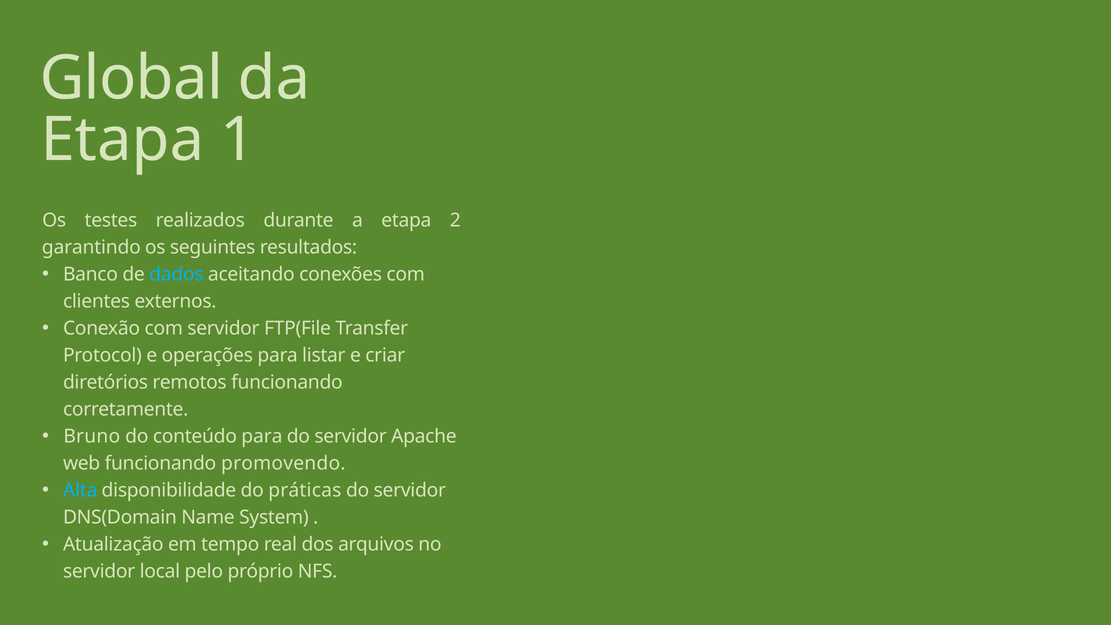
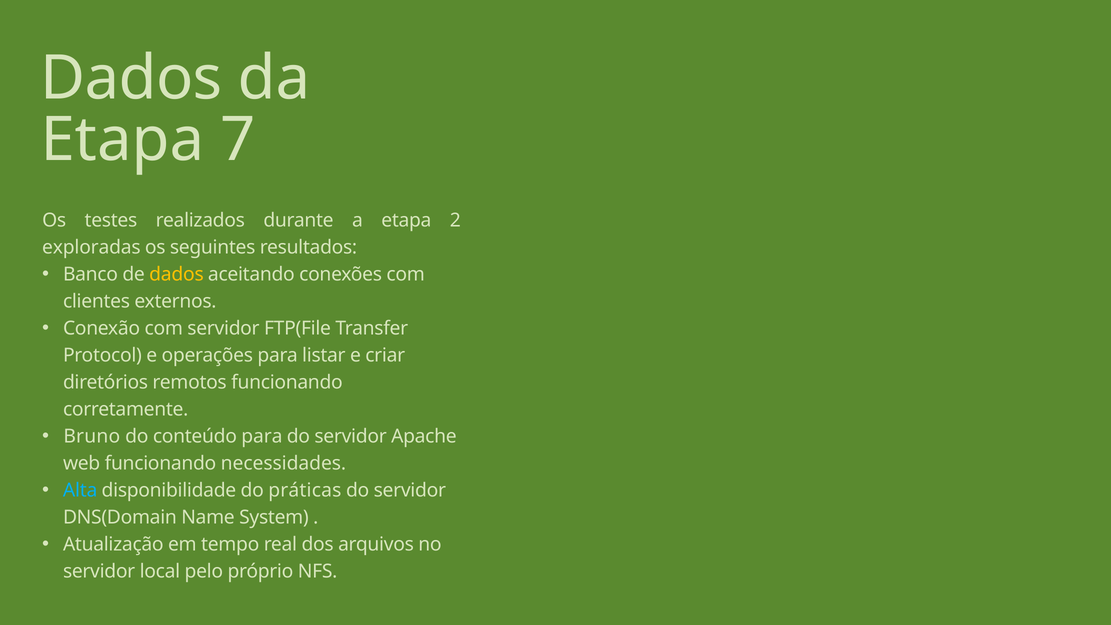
Global at (131, 78): Global -> Dados
1: 1 -> 7
garantindo: garantindo -> exploradas
dados at (176, 274) colour: light blue -> yellow
promovendo: promovendo -> necessidades
